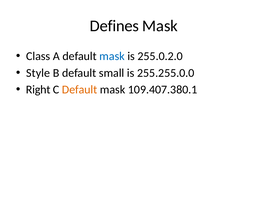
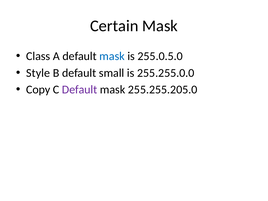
Defines: Defines -> Certain
255.0.2.0: 255.0.2.0 -> 255.0.5.0
Right: Right -> Copy
Default at (80, 90) colour: orange -> purple
109.407.380.1: 109.407.380.1 -> 255.255.205.0
